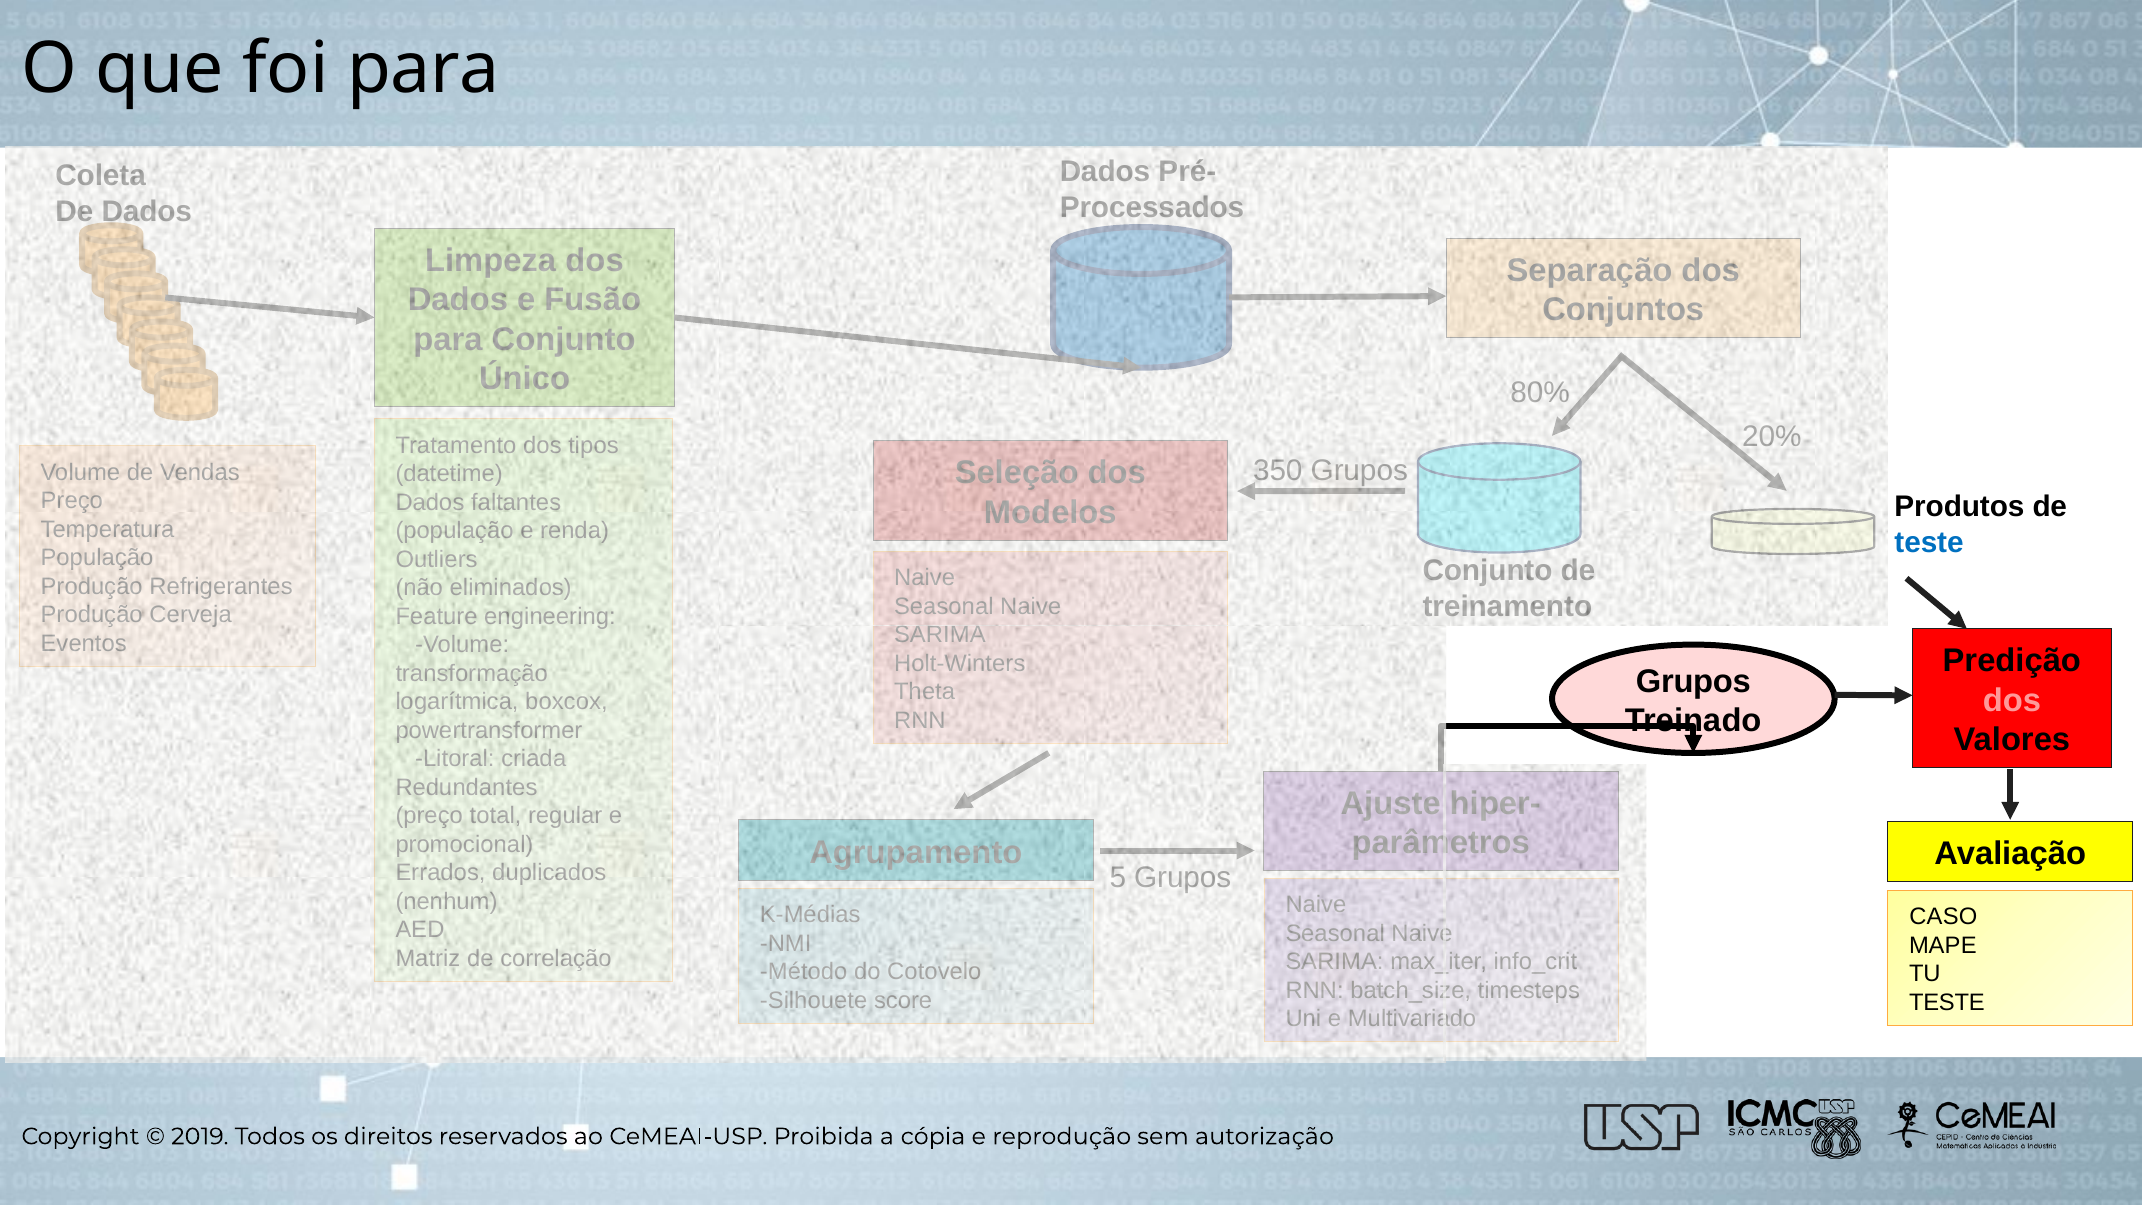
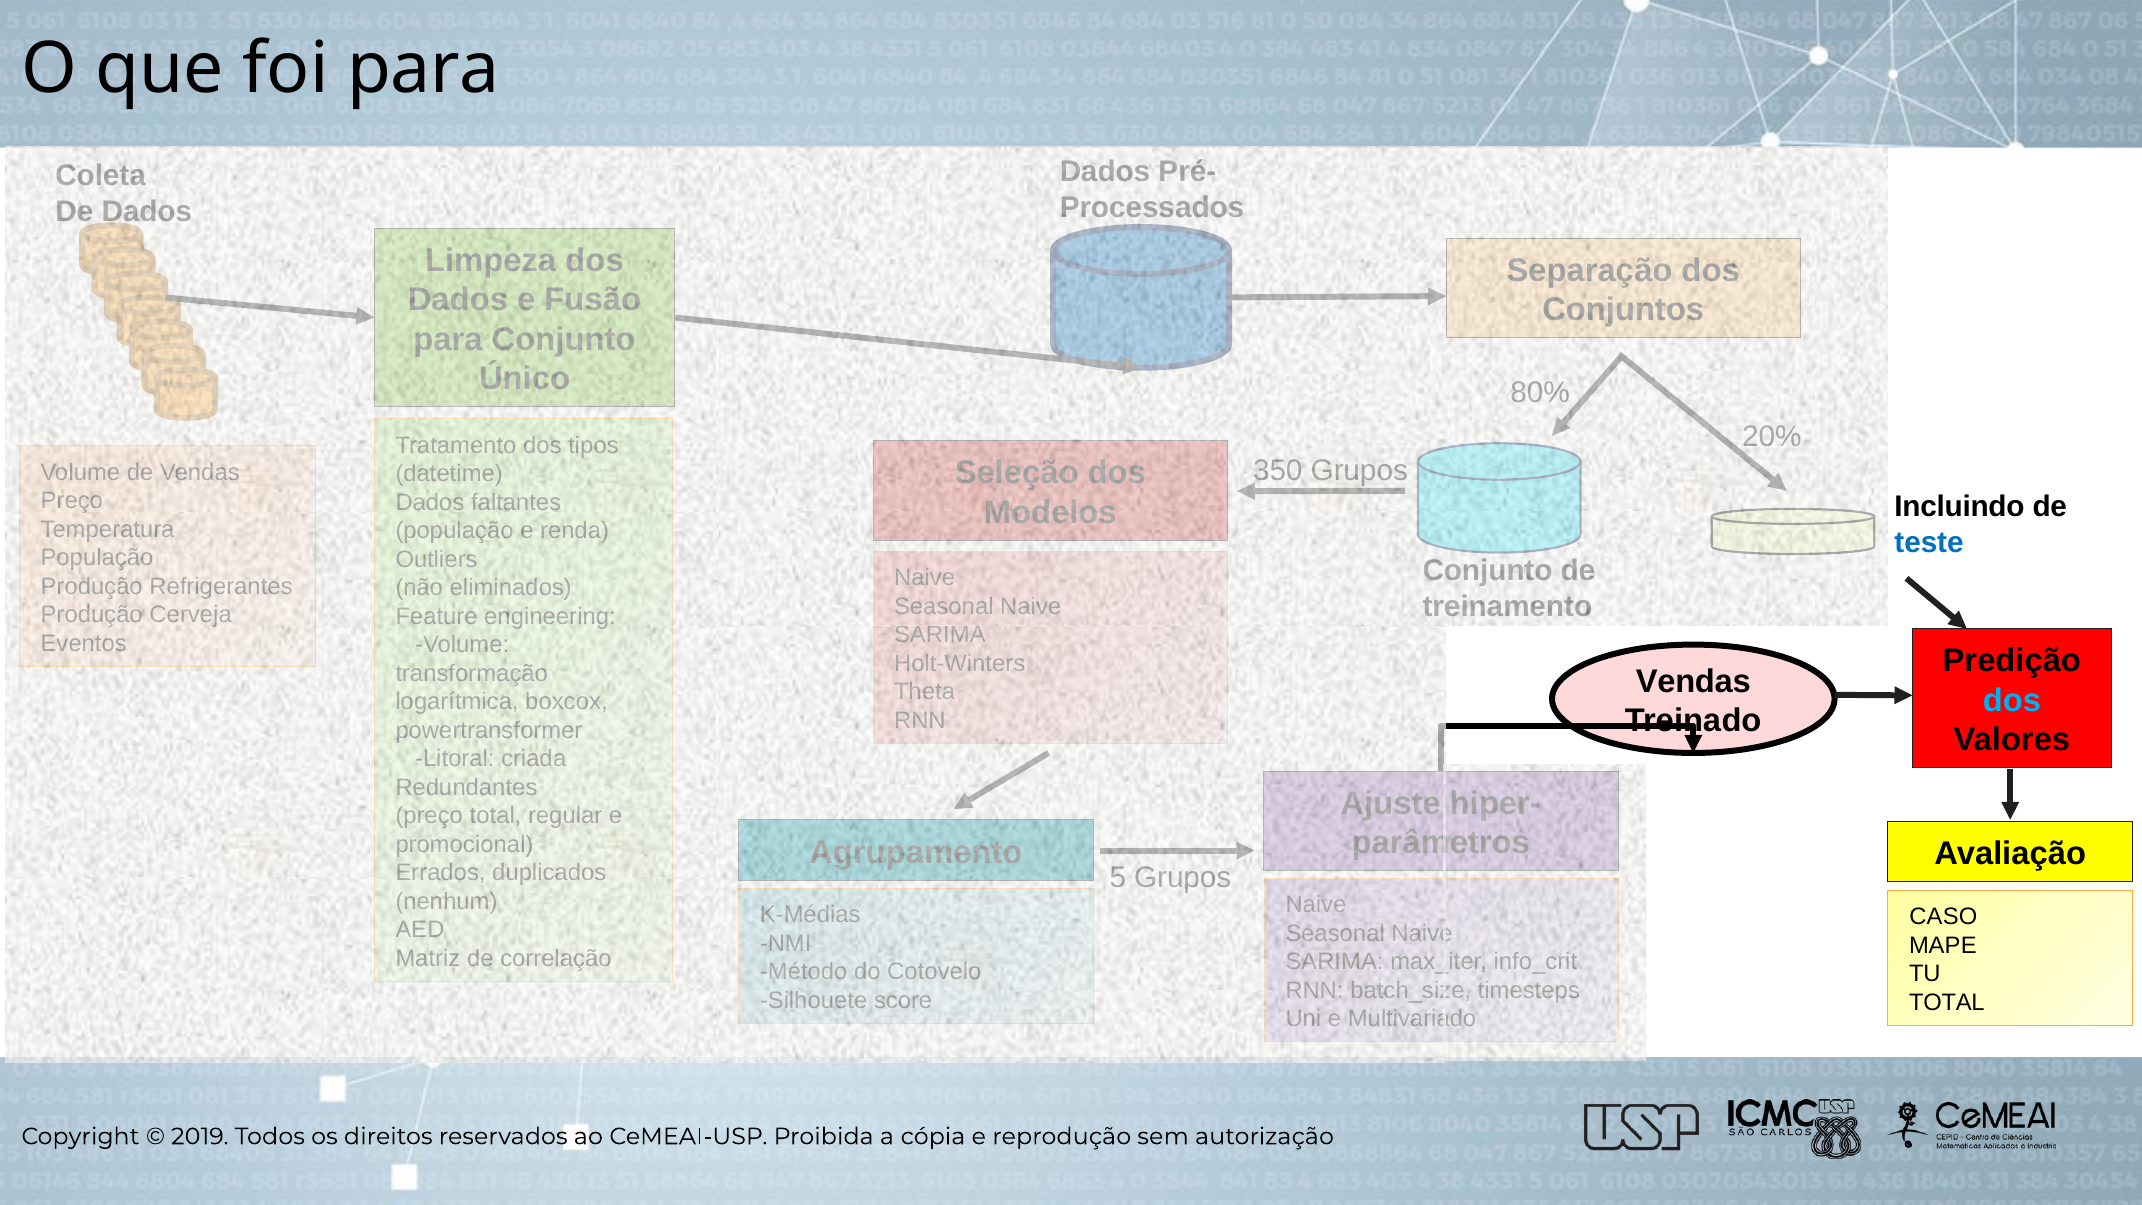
Produtos: Produtos -> Incluindo
Grupos at (1693, 681): Grupos -> Vendas
dos at (2012, 700) colour: pink -> light blue
TESTE at (1947, 1002): TESTE -> TOTAL
